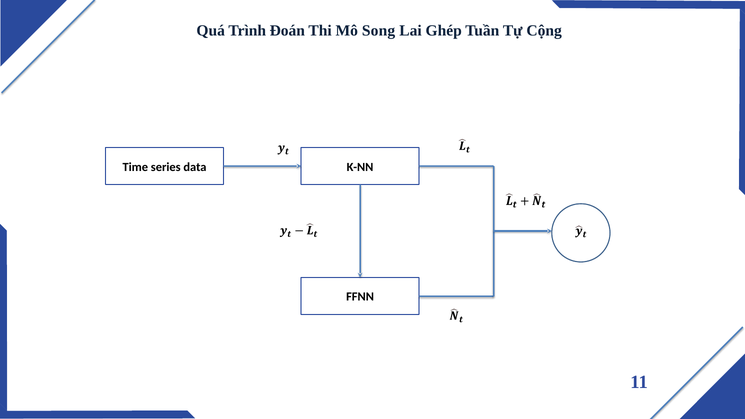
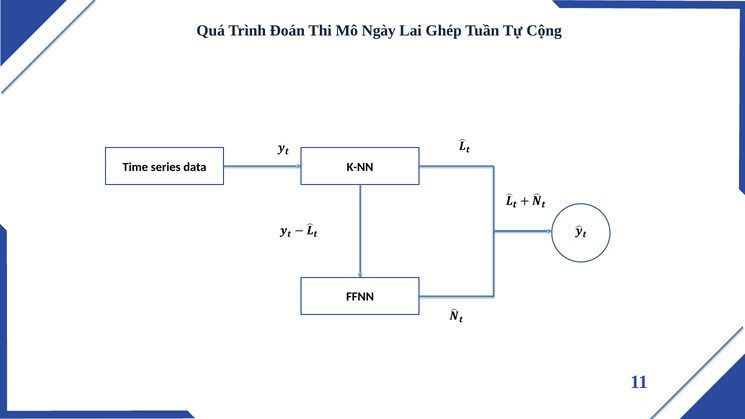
Song: Song -> Ngày
